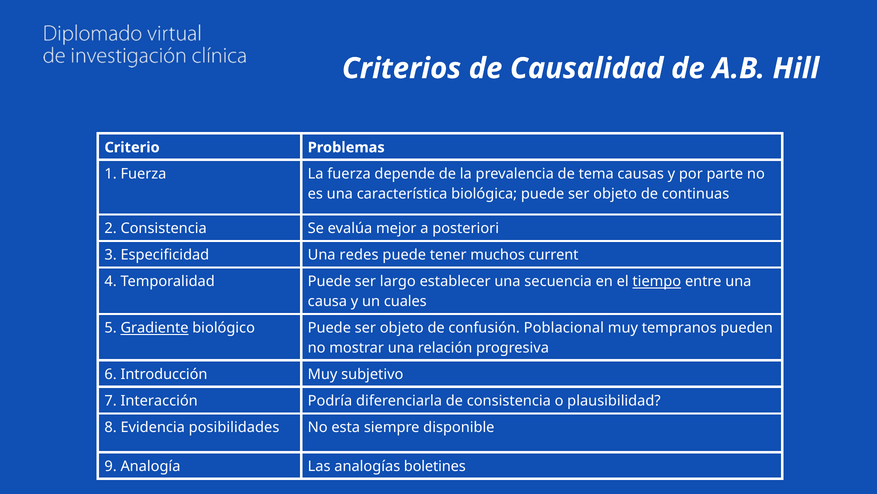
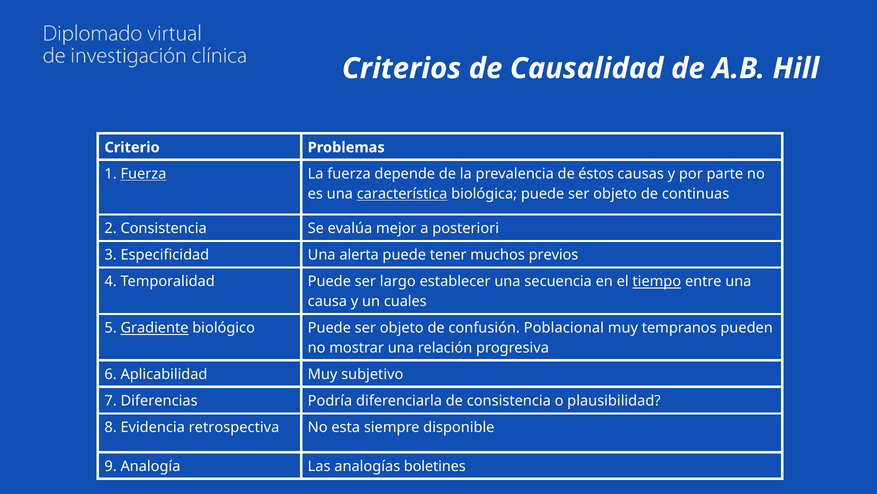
Fuerza at (143, 174) underline: none -> present
tema: tema -> éstos
característica underline: none -> present
redes: redes -> alerta
current: current -> previos
Introducción: Introducción -> Aplicabilidad
Interacción: Interacción -> Diferencias
posibilidades: posibilidades -> retrospectiva
